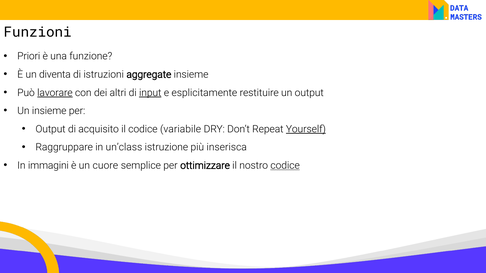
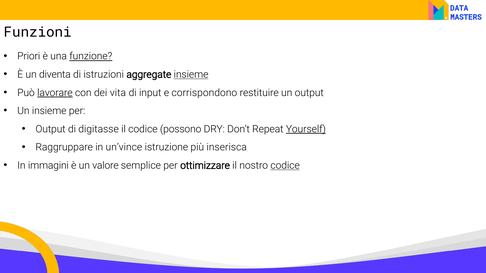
funzione underline: none -> present
insieme at (191, 75) underline: none -> present
altri: altri -> vita
input underline: present -> none
esplicitamente: esplicitamente -> corrispondono
acquisito: acquisito -> digitasse
variabile: variabile -> possono
un’class: un’class -> un’vince
cuore: cuore -> valore
